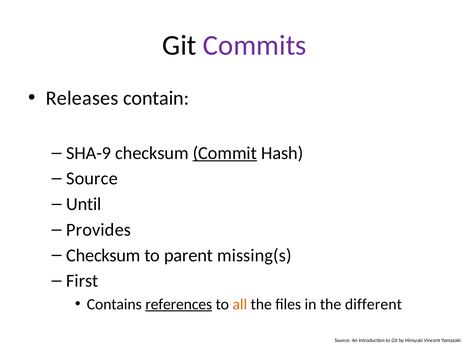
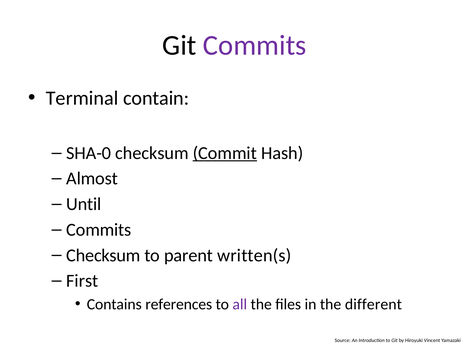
Releases: Releases -> Terminal
SHA-9: SHA-9 -> SHA-0
Source at (92, 179): Source -> Almost
Provides at (99, 230): Provides -> Commits
missing(s: missing(s -> written(s
references underline: present -> none
all colour: orange -> purple
